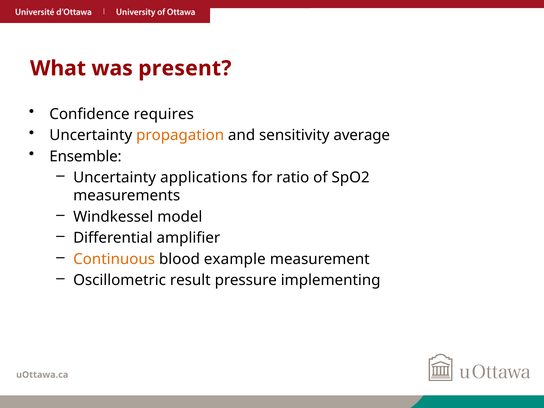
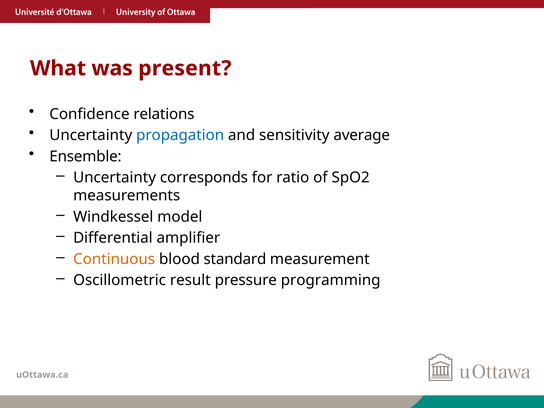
requires: requires -> relations
propagation colour: orange -> blue
applications: applications -> corresponds
example: example -> standard
implementing: implementing -> programming
